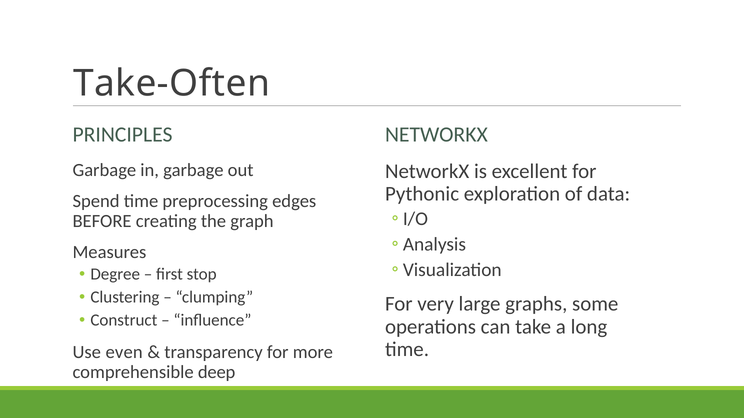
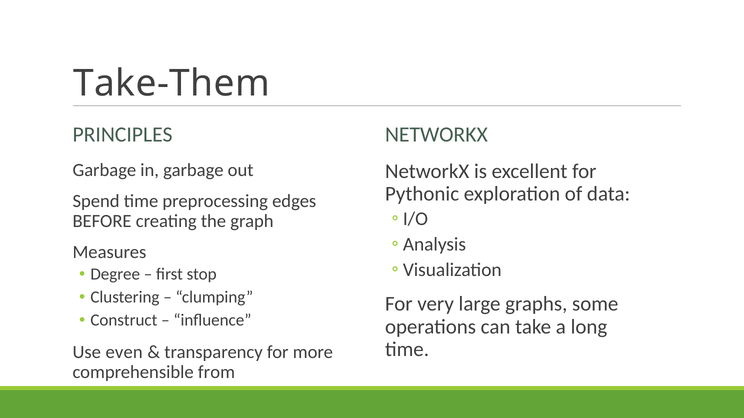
Take-Often: Take-Often -> Take-Them
deep: deep -> from
